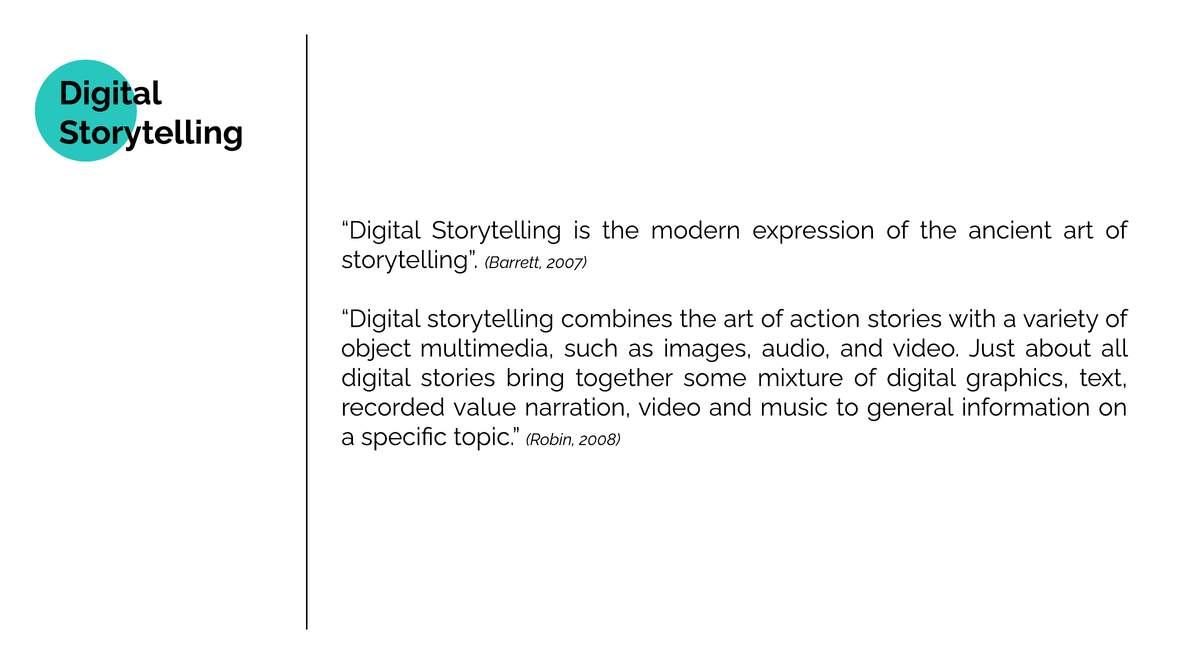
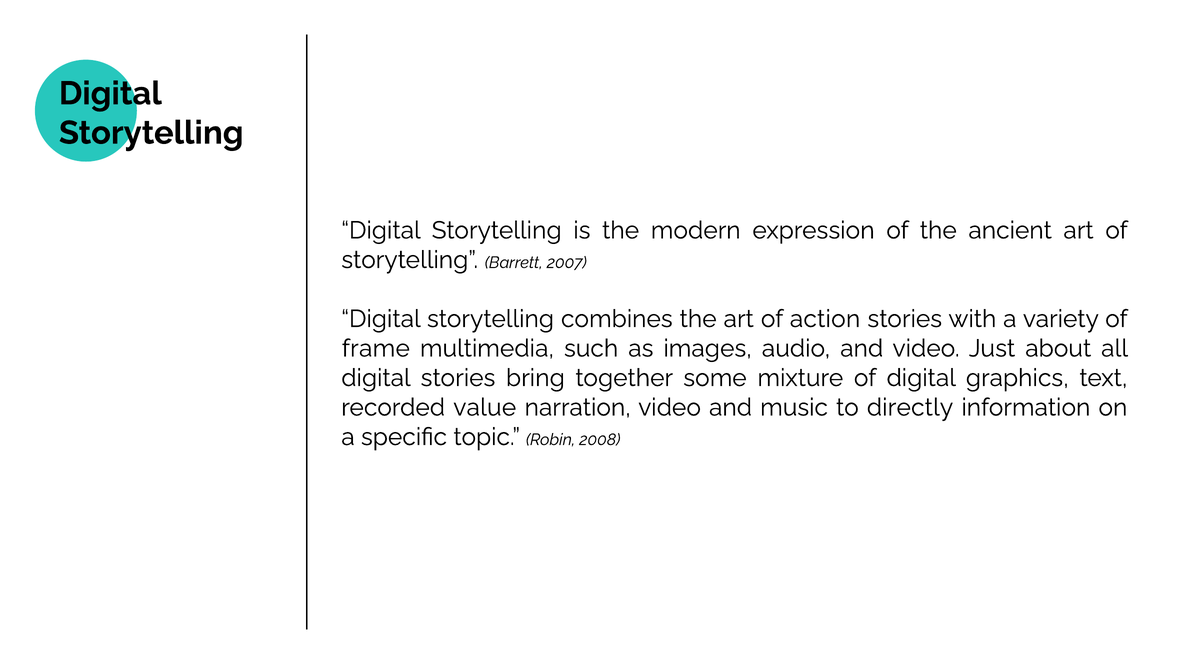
object: object -> frame
general: general -> directly
